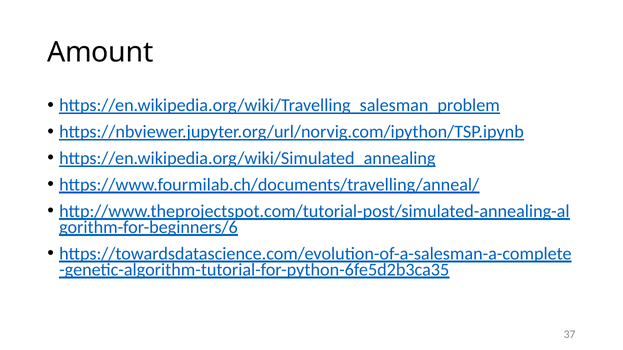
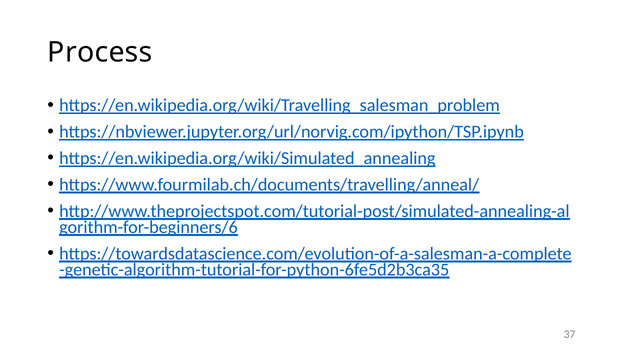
Amount: Amount -> Process
